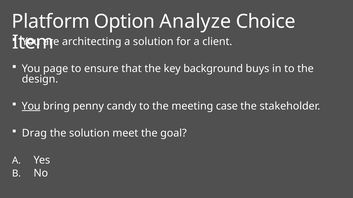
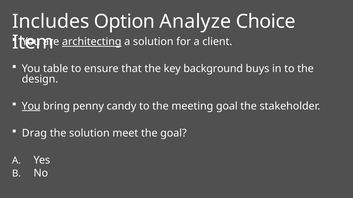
Platform: Platform -> Includes
architecting underline: none -> present
page: page -> table
meeting case: case -> goal
